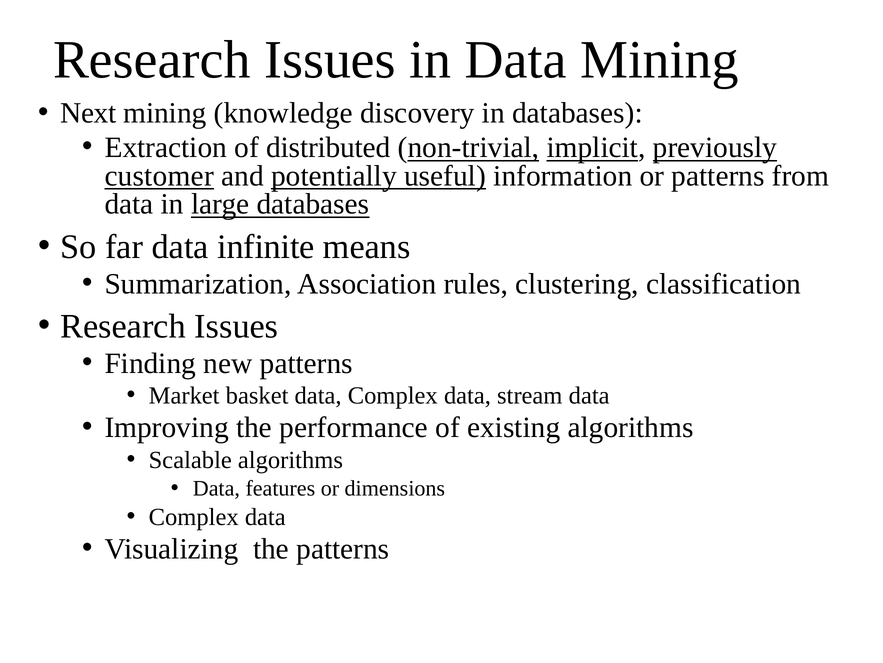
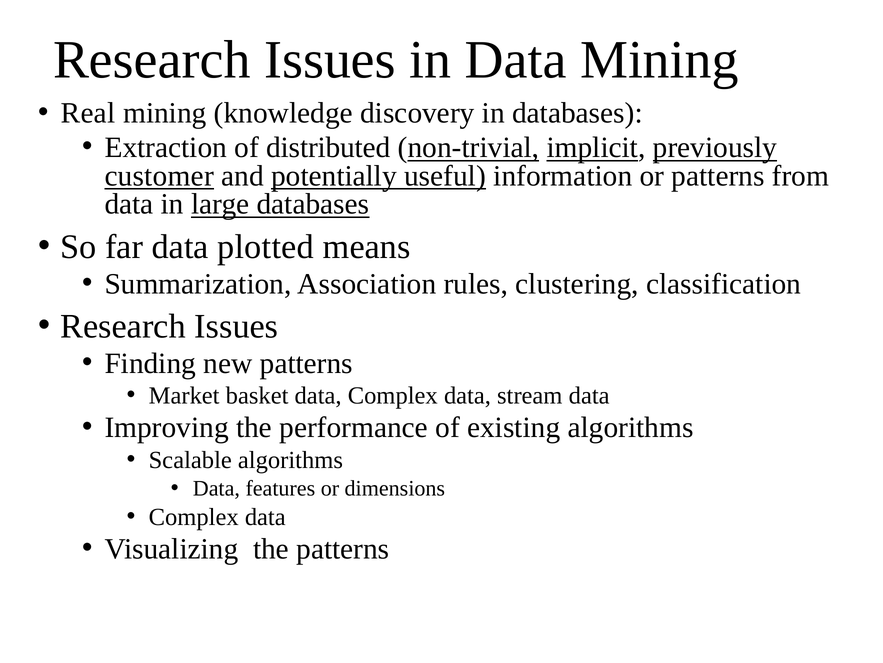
Next: Next -> Real
infinite: infinite -> plotted
